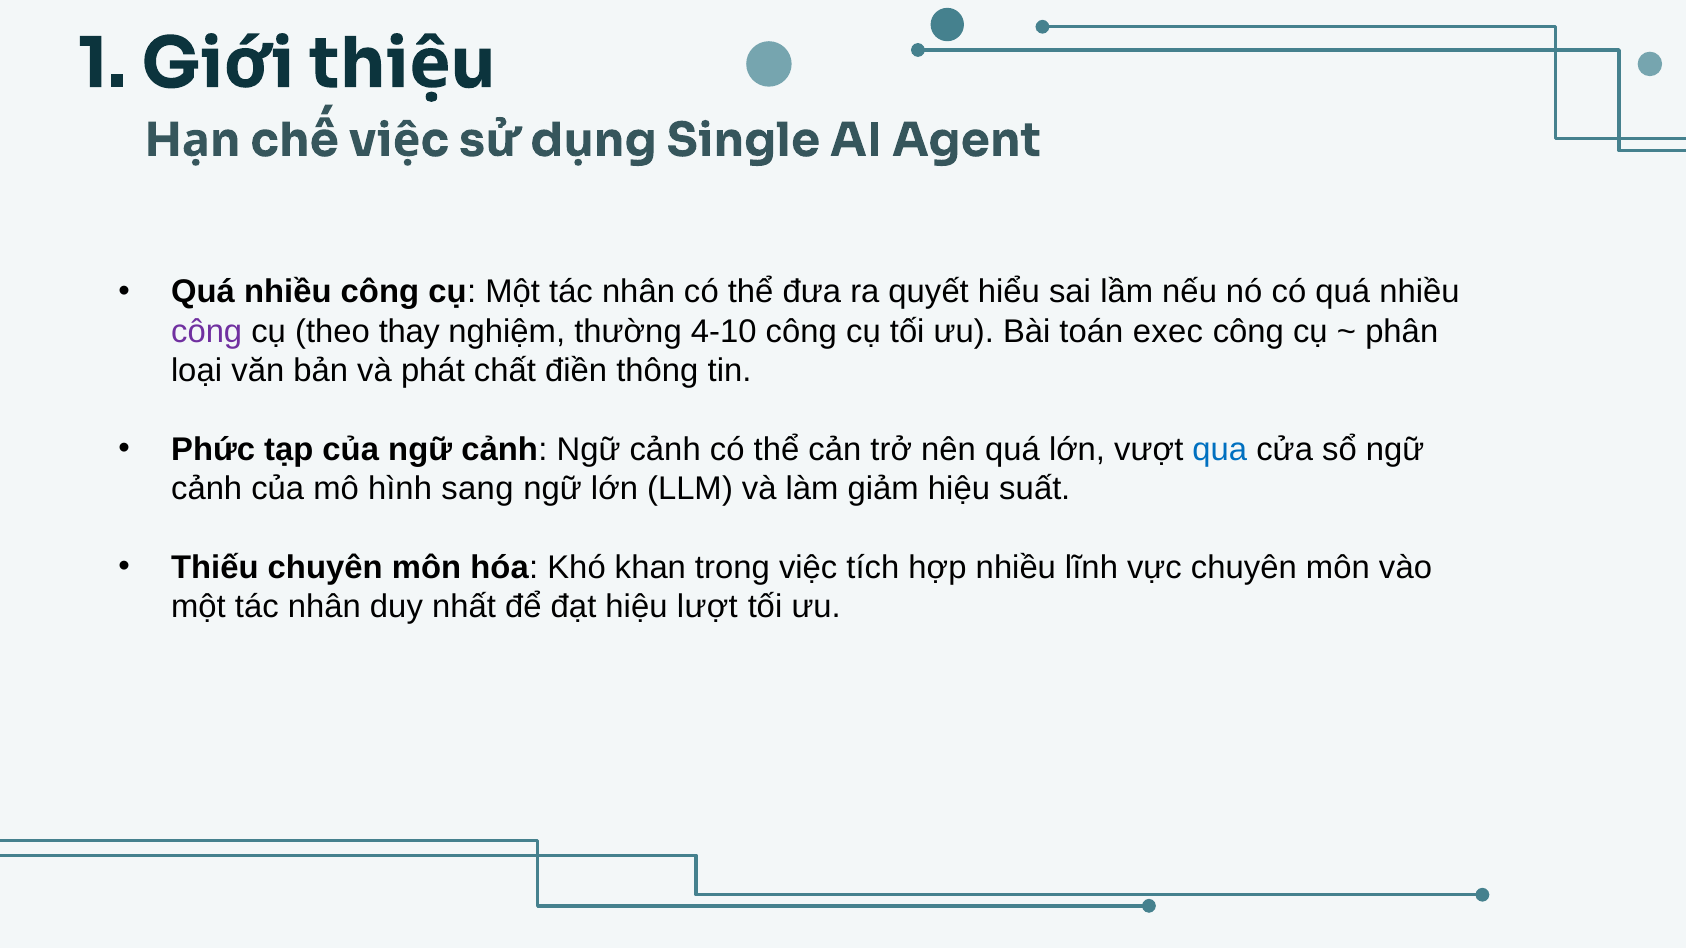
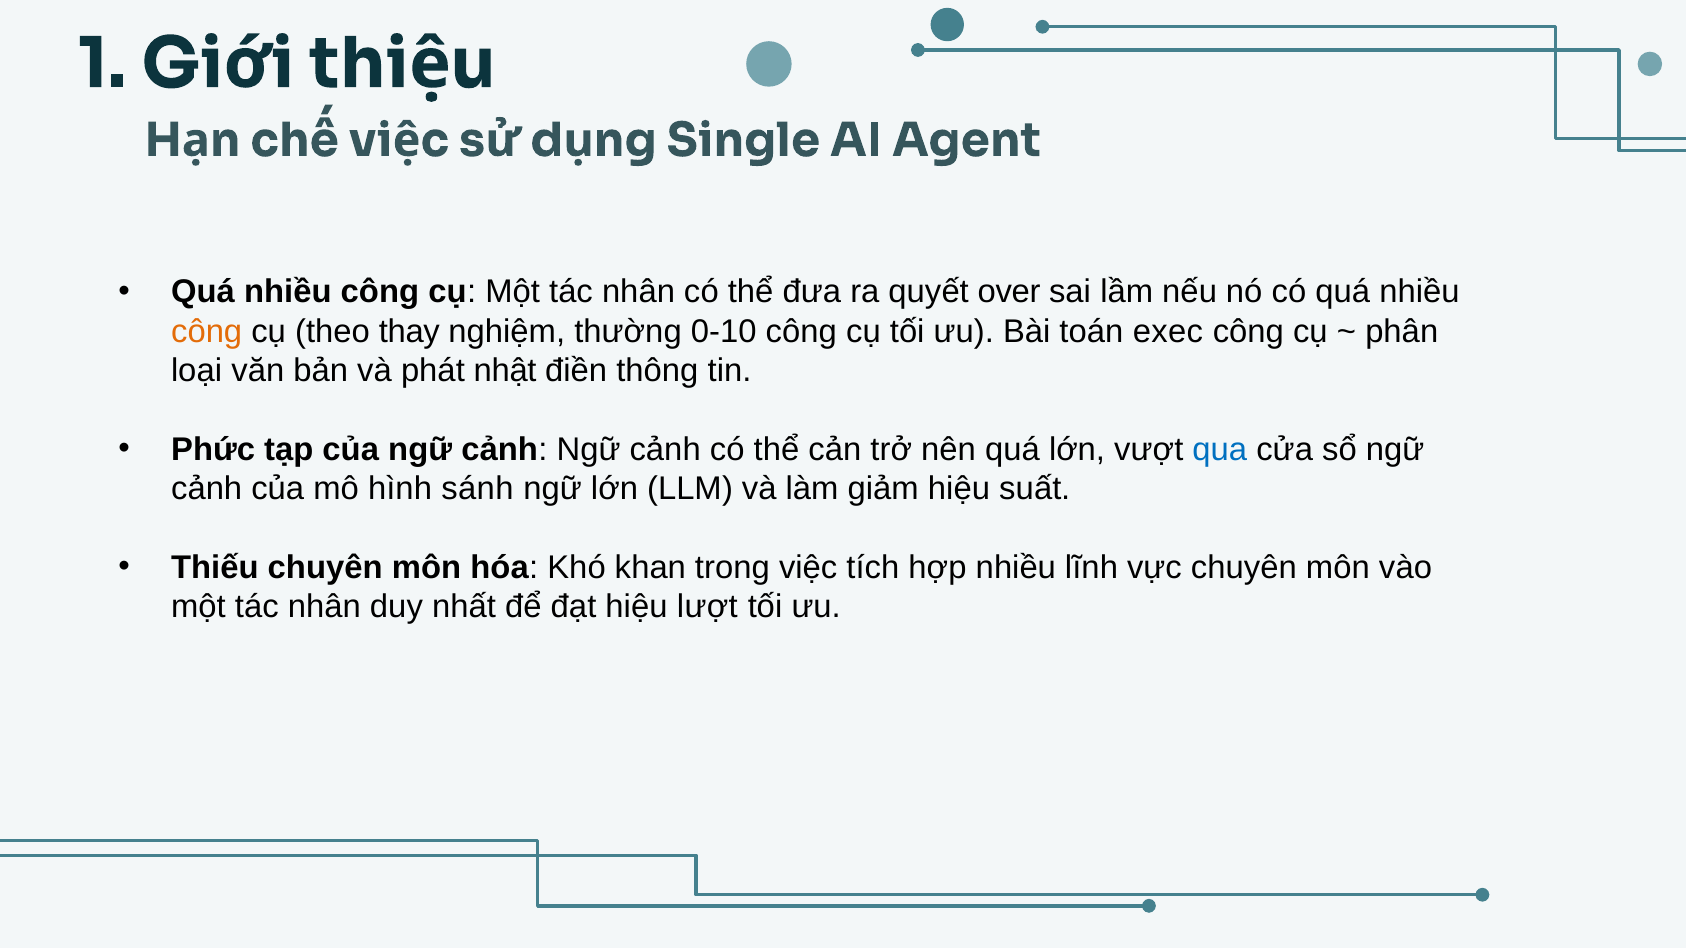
hiểu: hiểu -> over
công at (207, 332) colour: purple -> orange
4-10: 4-10 -> 0-10
chất: chất -> nhật
sang: sang -> sánh
